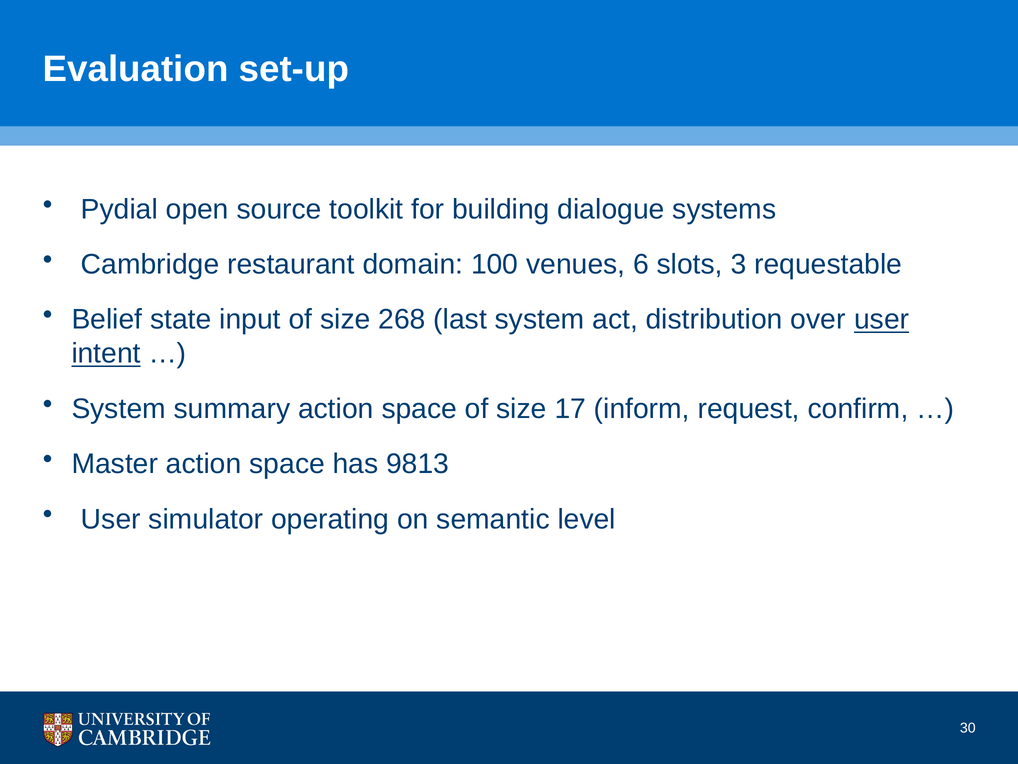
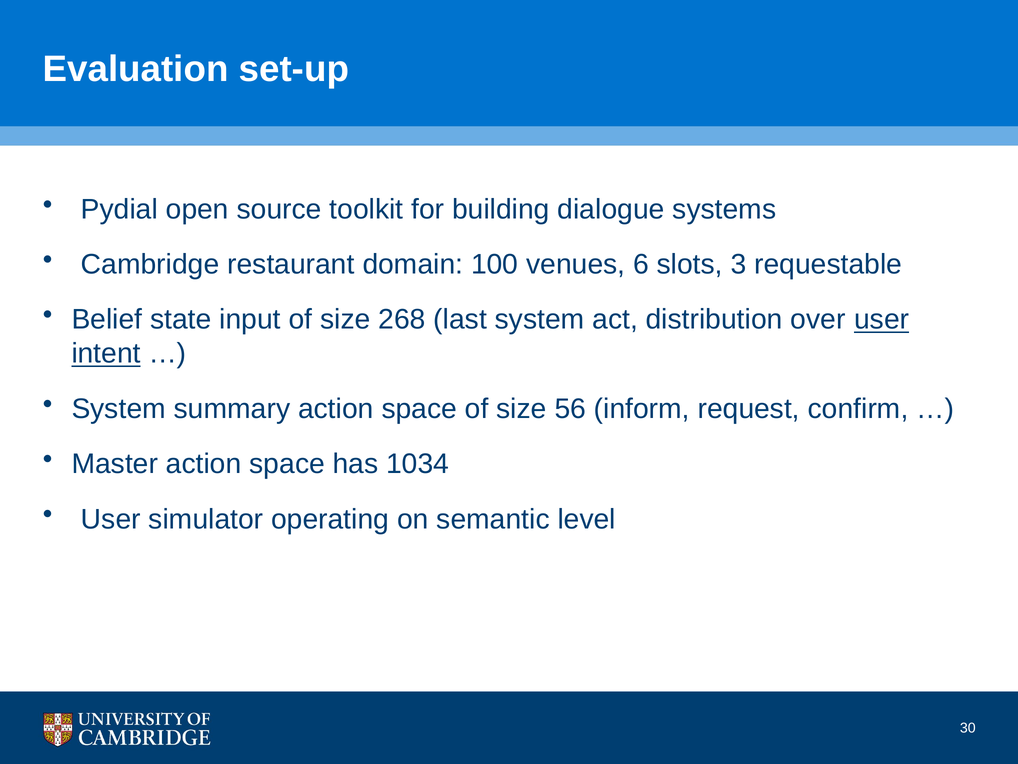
17: 17 -> 56
9813: 9813 -> 1034
